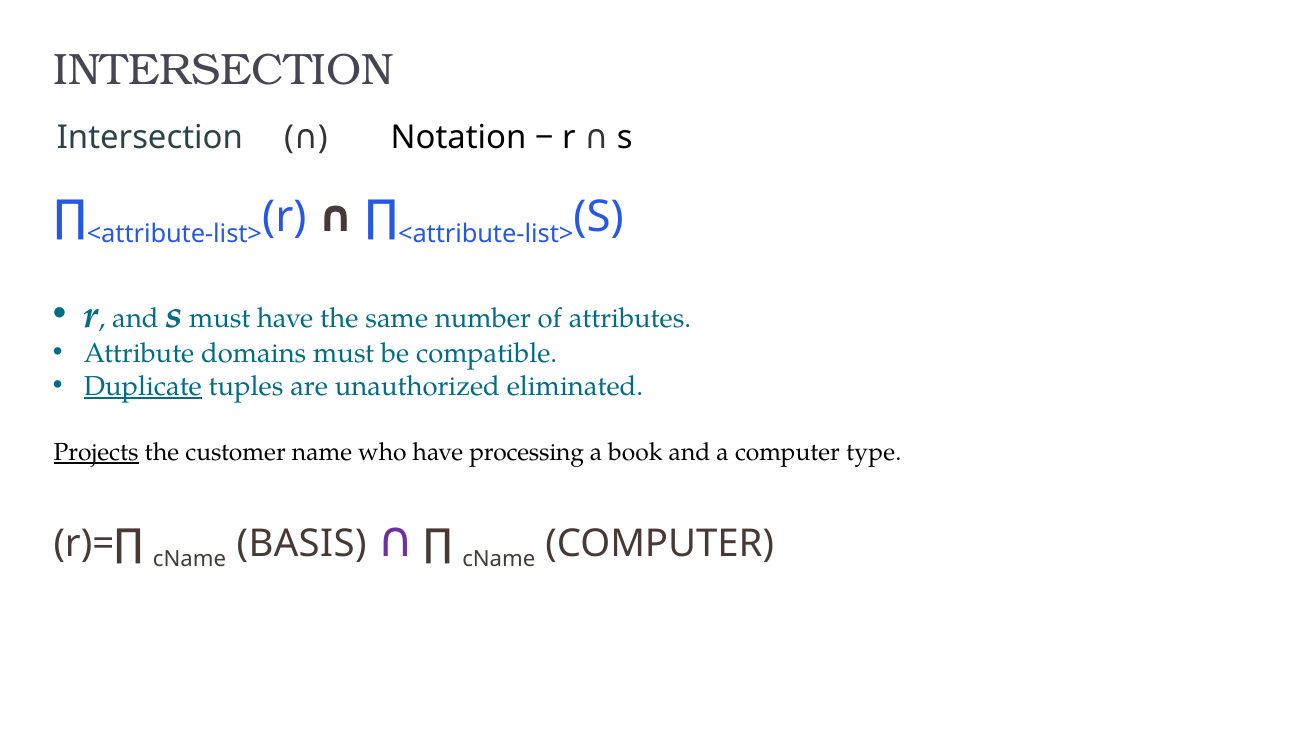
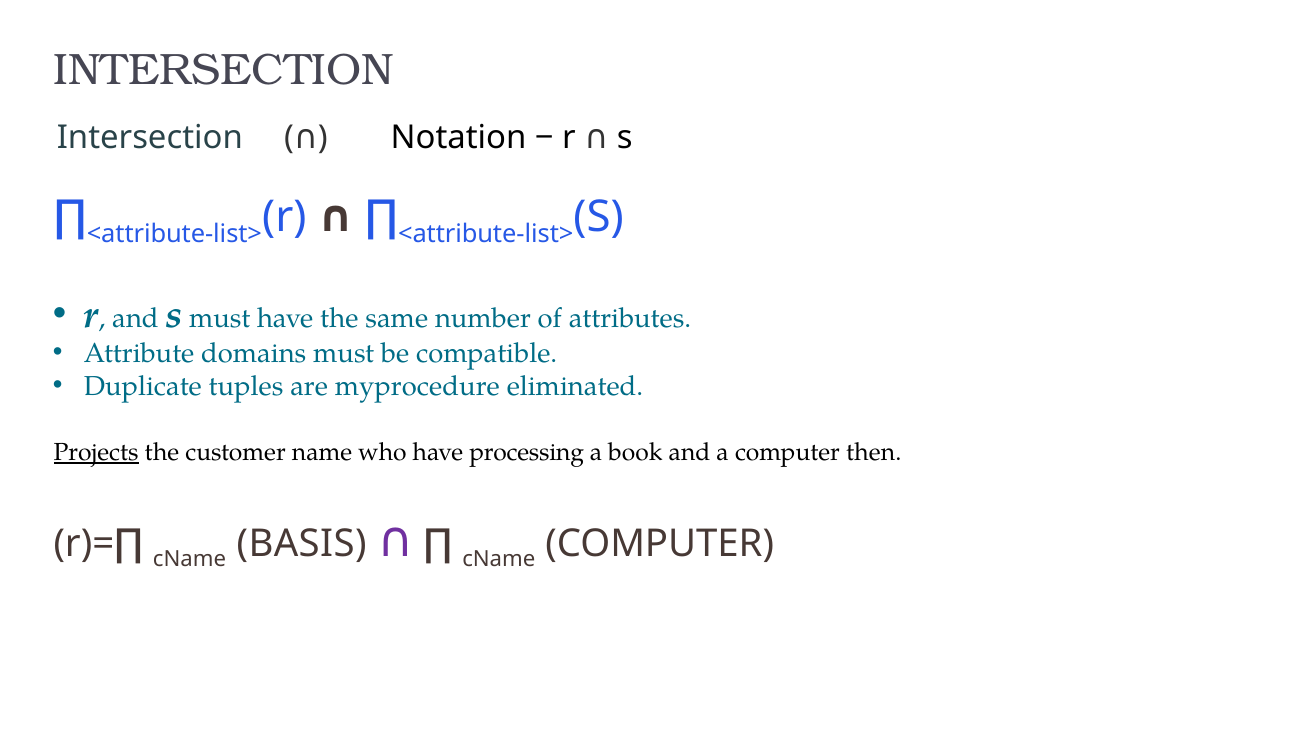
Duplicate underline: present -> none
unauthorized: unauthorized -> myprocedure
type: type -> then
